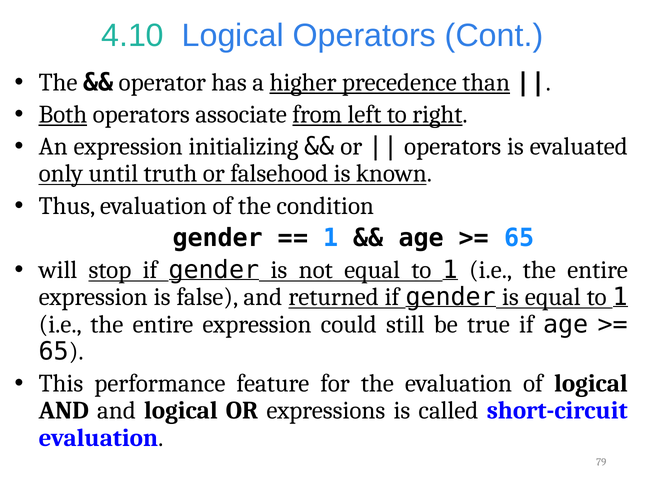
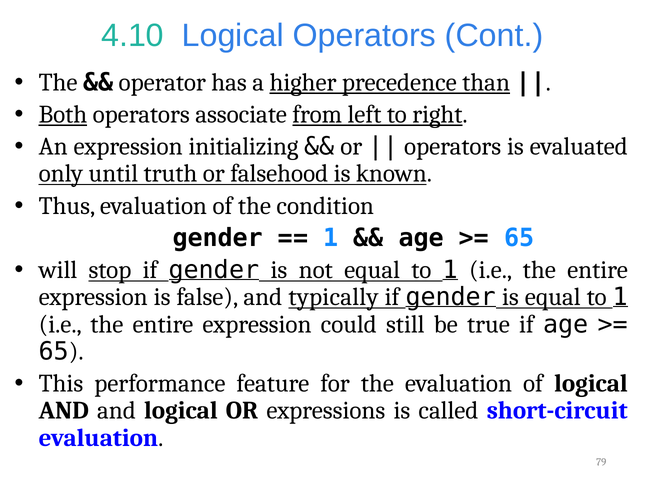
returned: returned -> typically
